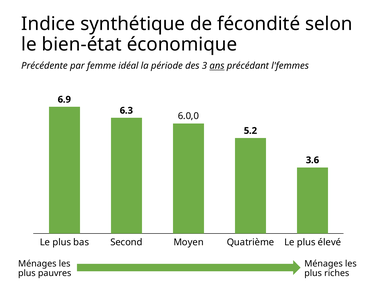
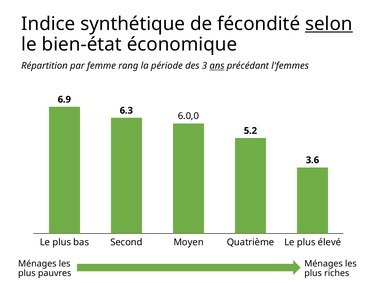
selon underline: none -> present
Précédente: Précédente -> Répartition
idéal: idéal -> rang
